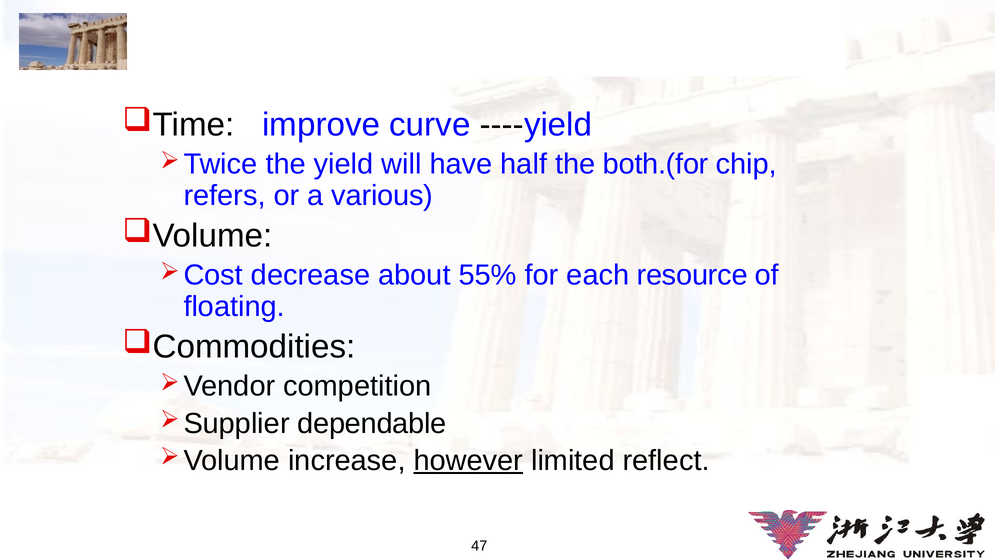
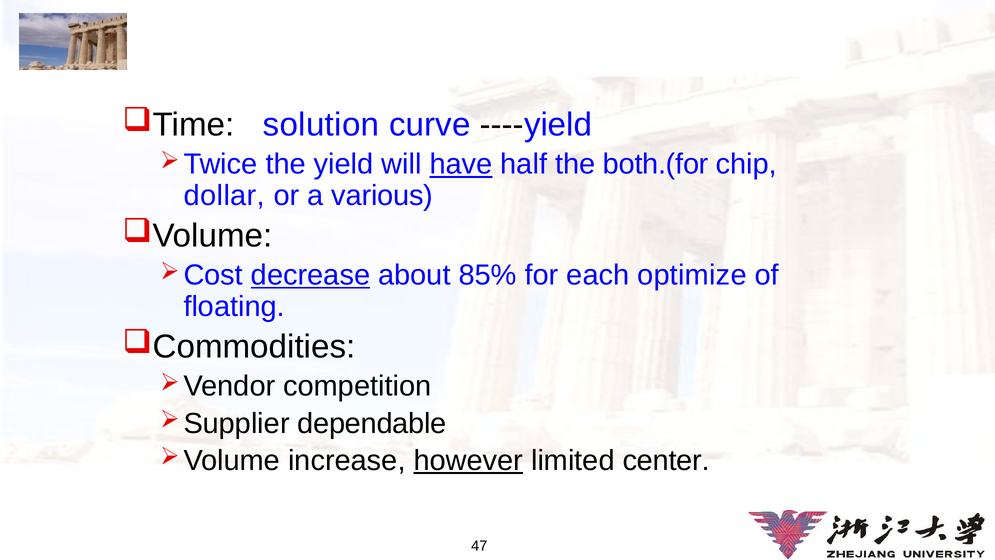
improve: improve -> solution
have underline: none -> present
refers: refers -> dollar
decrease underline: none -> present
55%: 55% -> 85%
resource: resource -> optimize
reflect: reflect -> center
